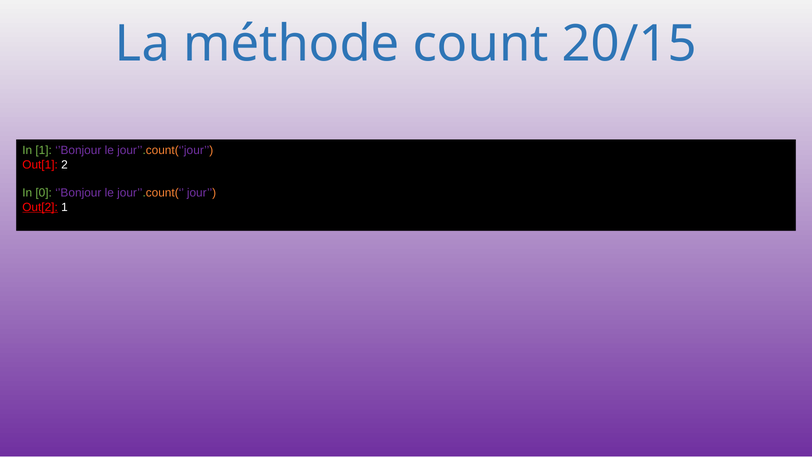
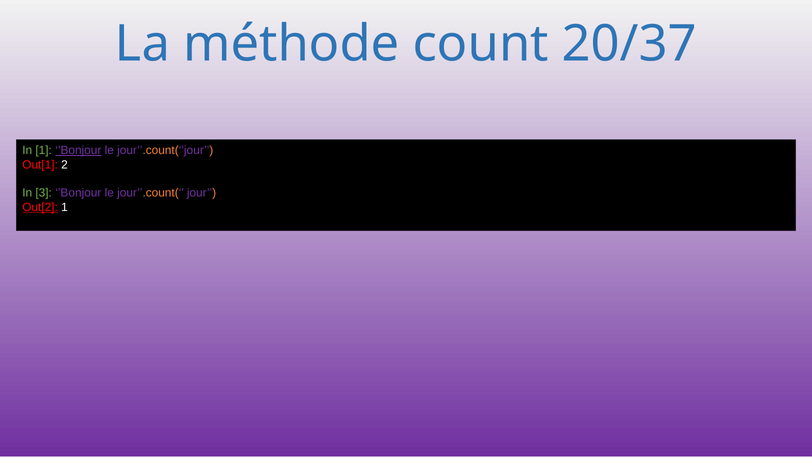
20/15: 20/15 -> 20/37
’Bonjour at (78, 150) underline: none -> present
0: 0 -> 3
